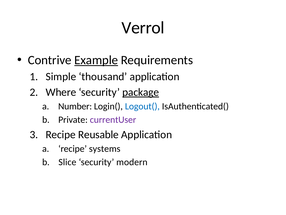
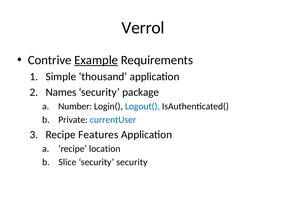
Where: Where -> Names
package underline: present -> none
currentUser colour: purple -> blue
Reusable: Reusable -> Features
systems: systems -> location
security modern: modern -> security
